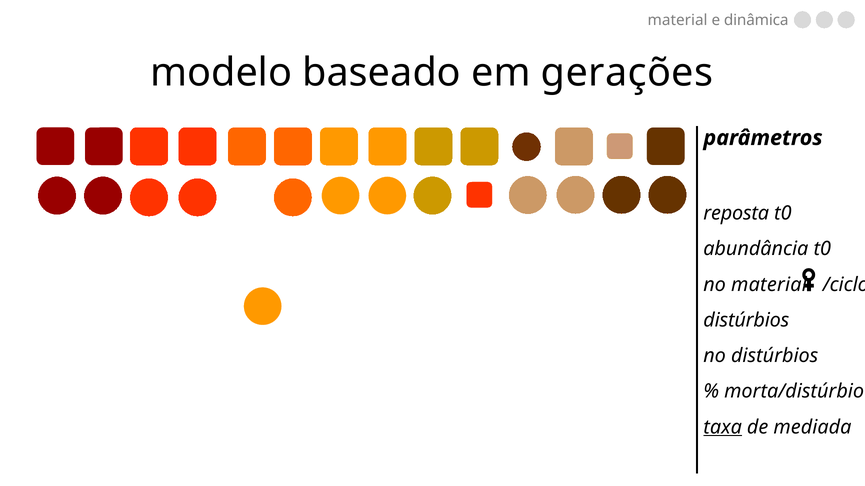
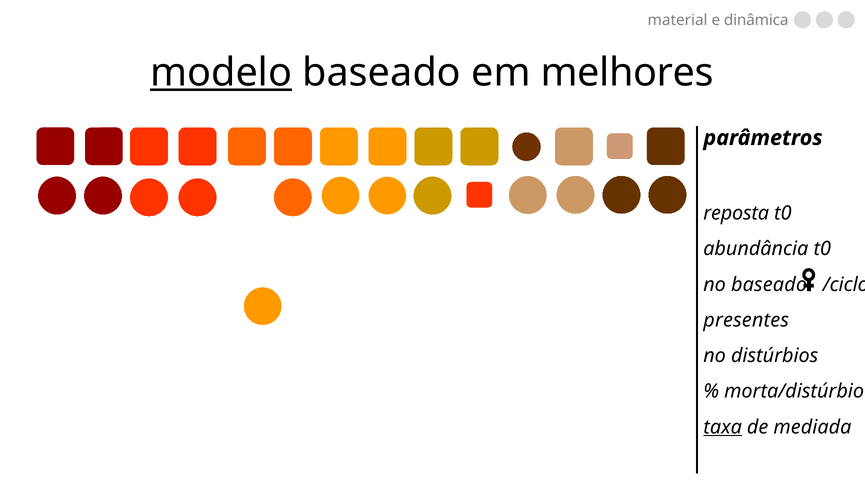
modelo underline: none -> present
gerações: gerações -> melhores
no material: material -> baseado
distúrbios at (746, 321): distúrbios -> presentes
